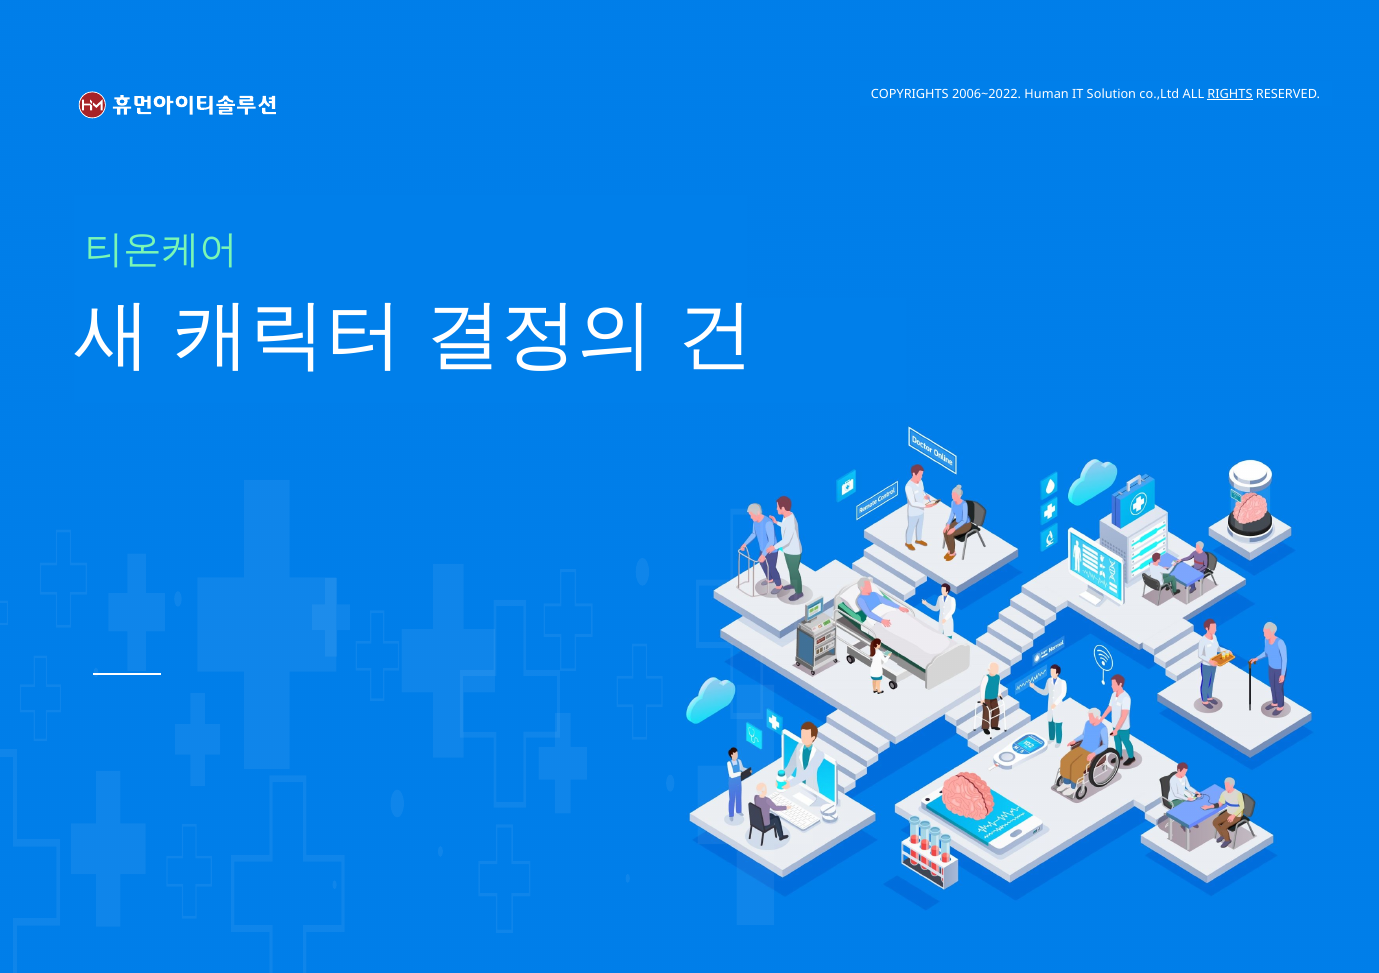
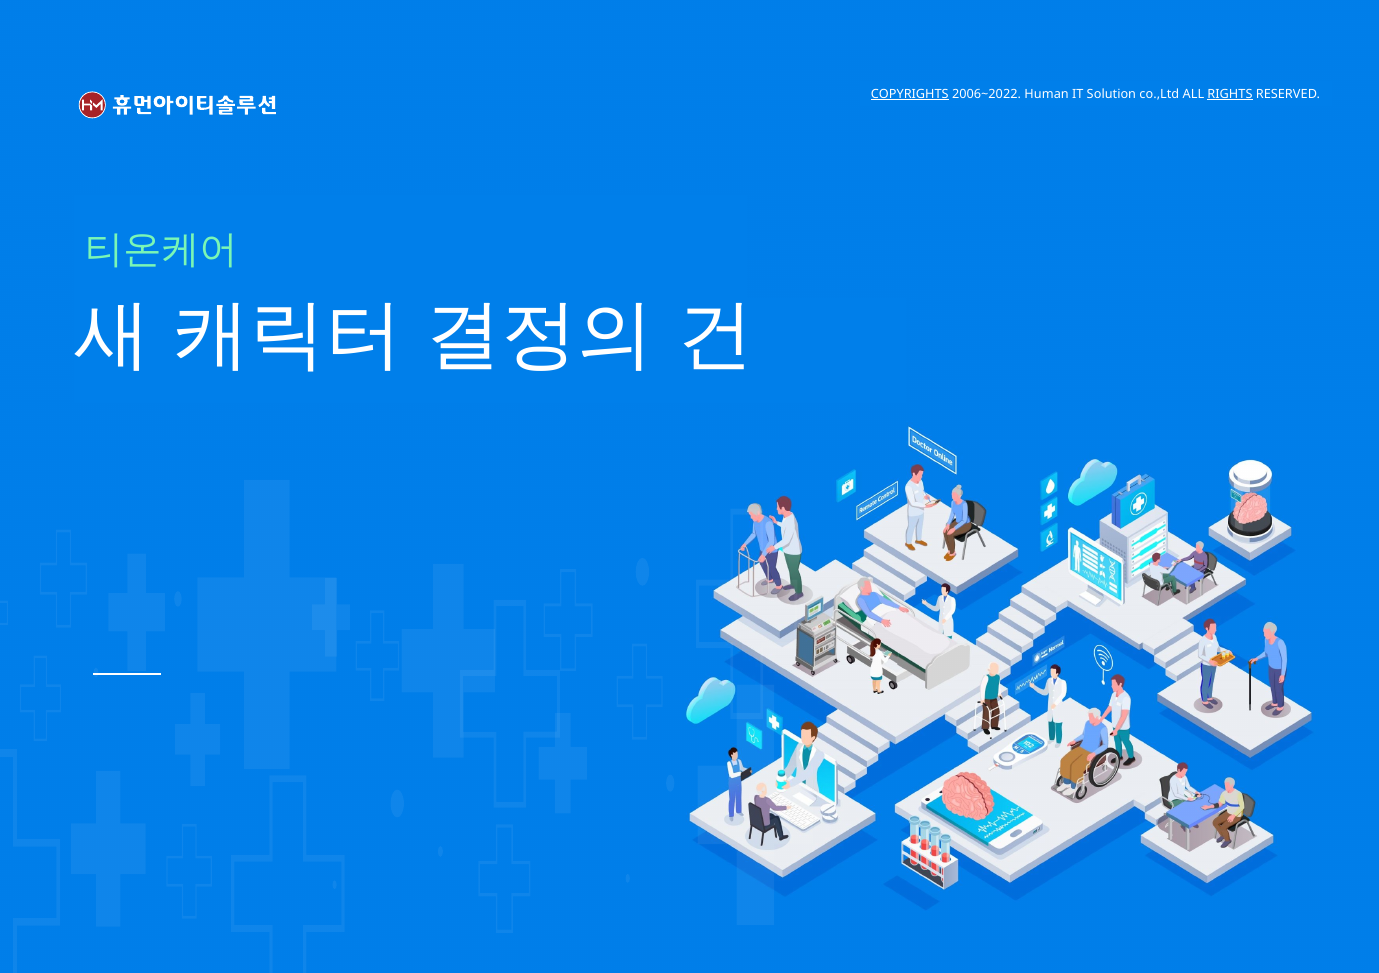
COPYRIGHTS underline: none -> present
